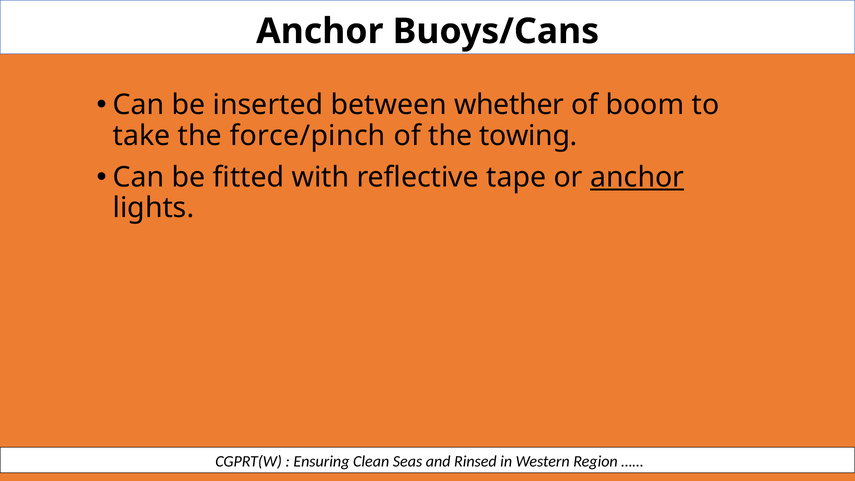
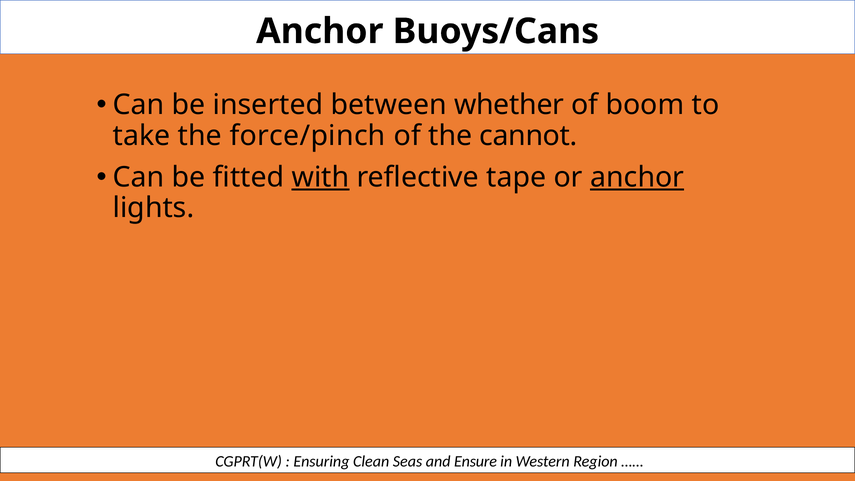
towing: towing -> cannot
with underline: none -> present
Rinsed: Rinsed -> Ensure
